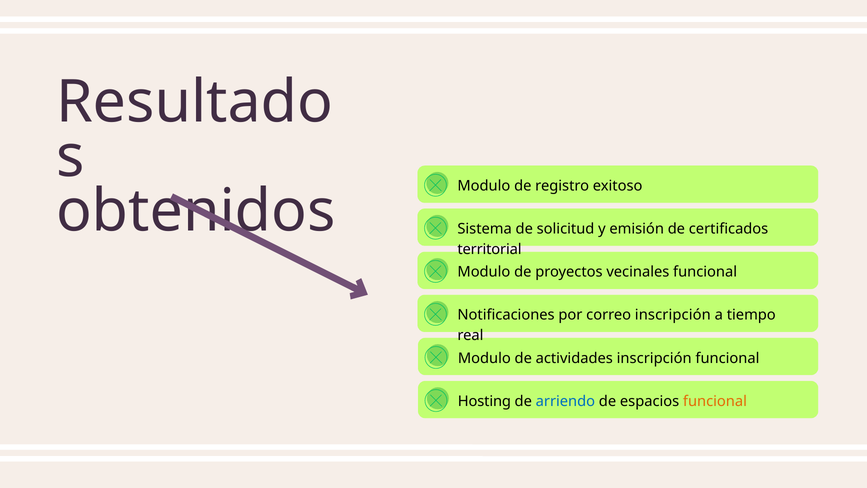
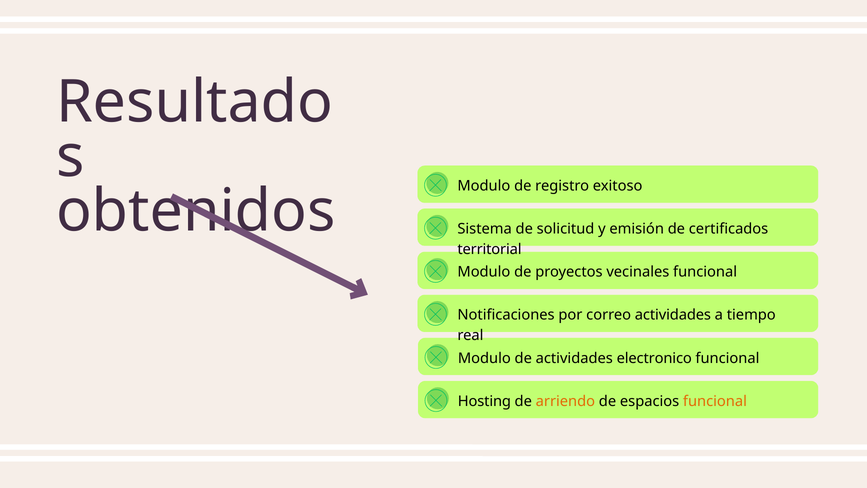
correo inscripción: inscripción -> actividades
actividades inscripción: inscripción -> electronico
arriendo colour: blue -> orange
